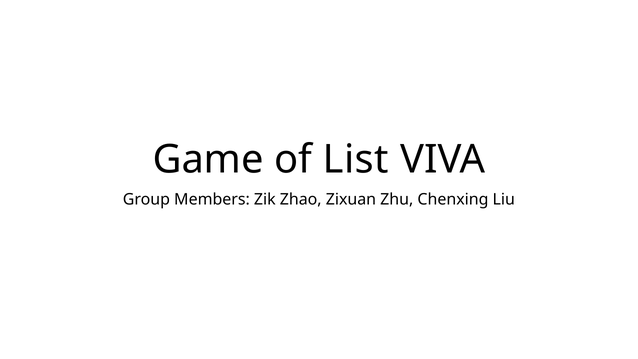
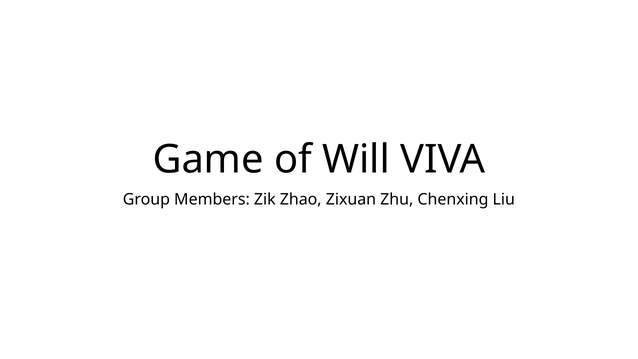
List: List -> Will
